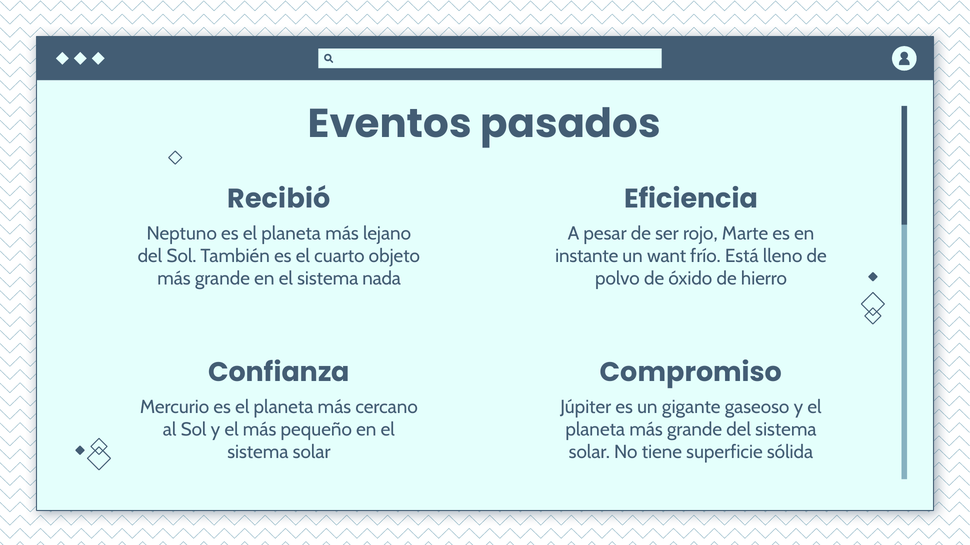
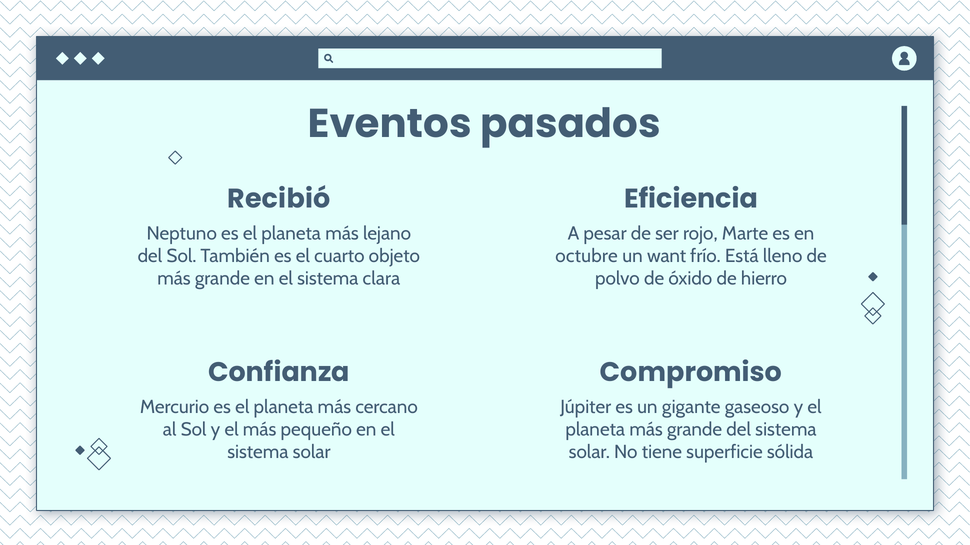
instante: instante -> octubre
nada: nada -> clara
